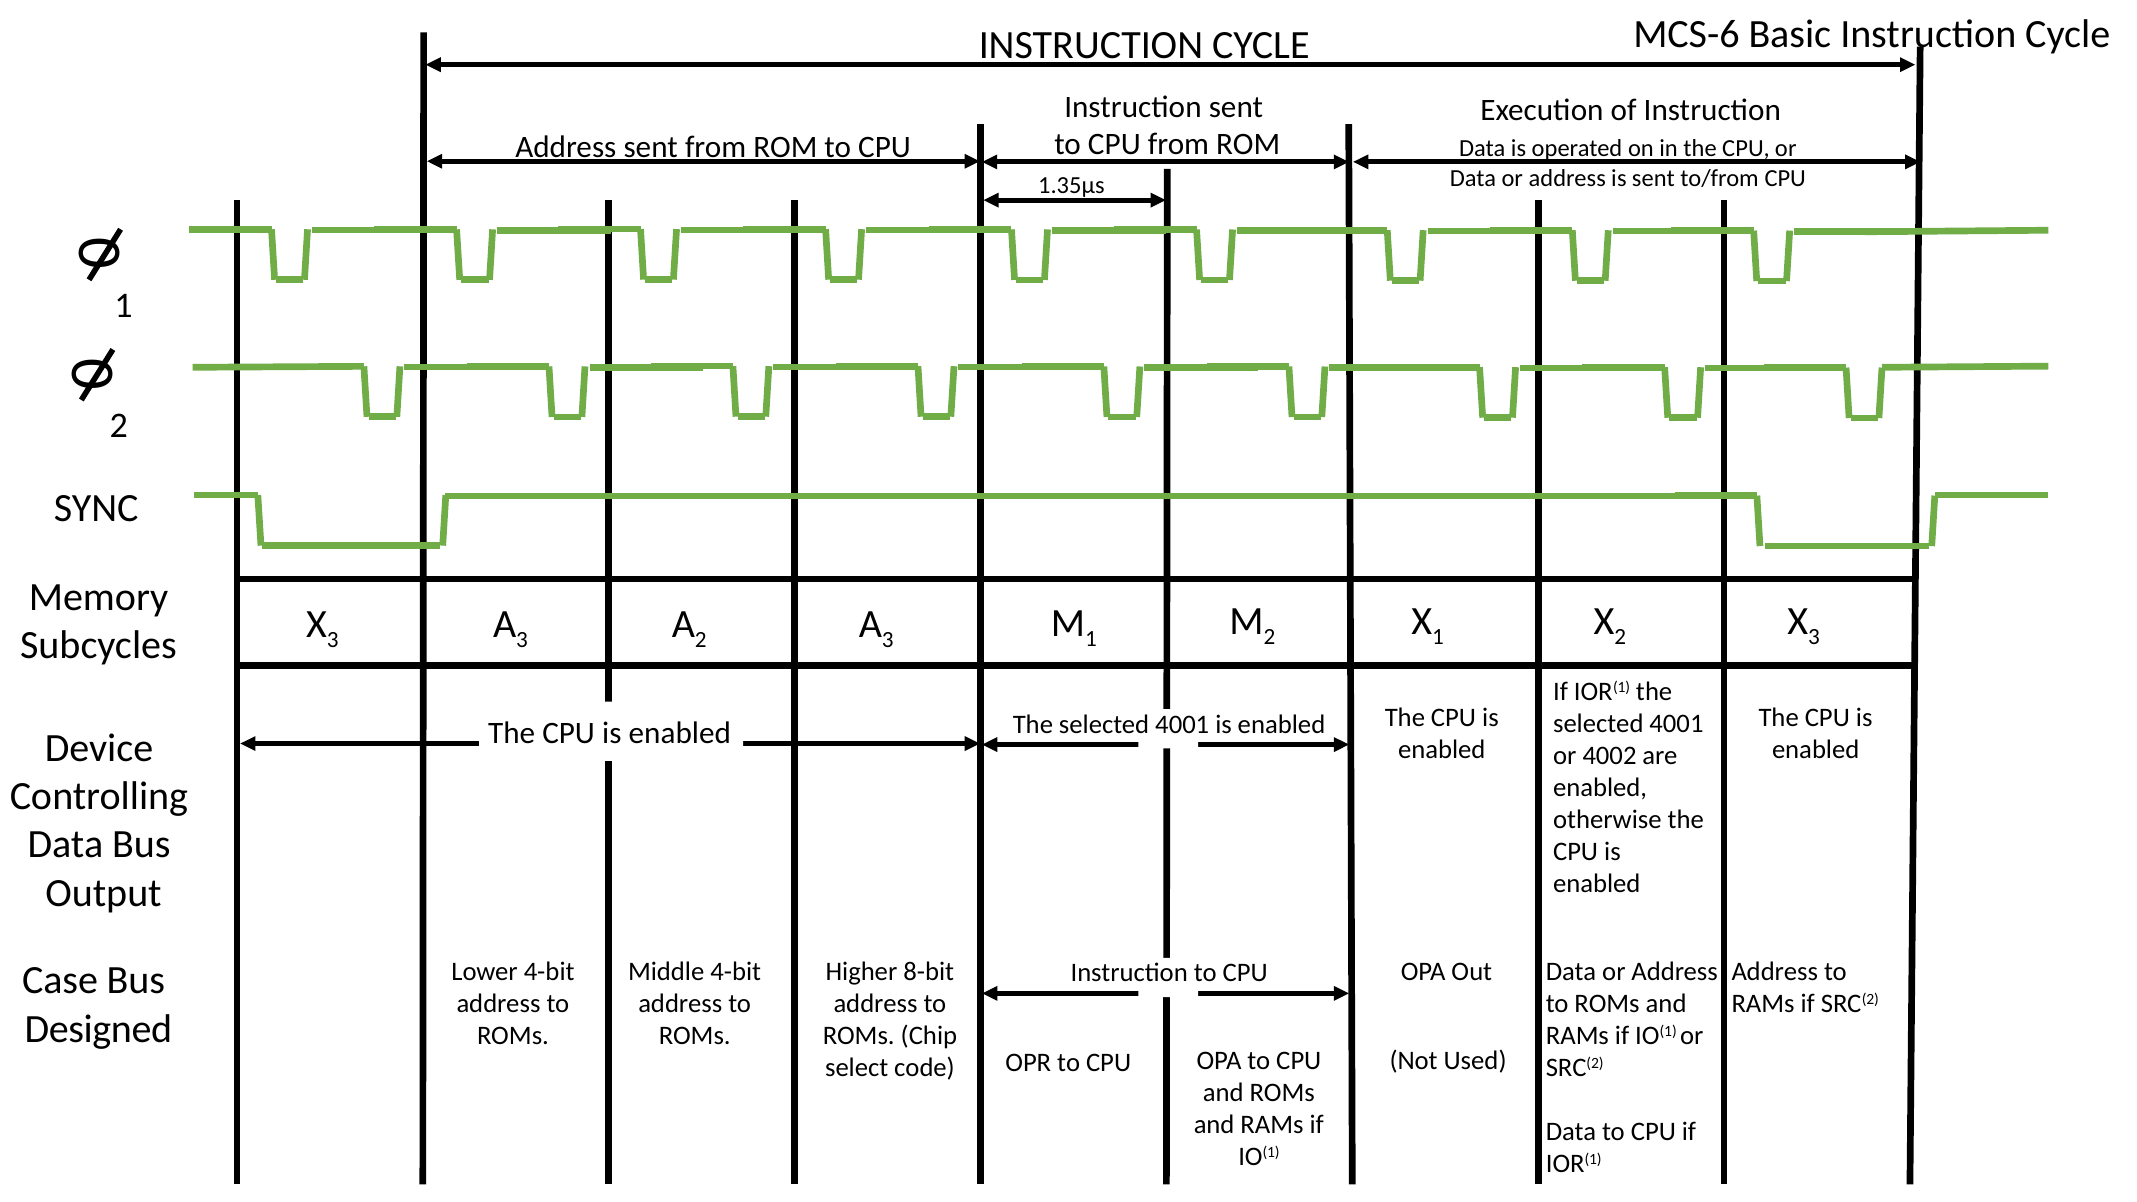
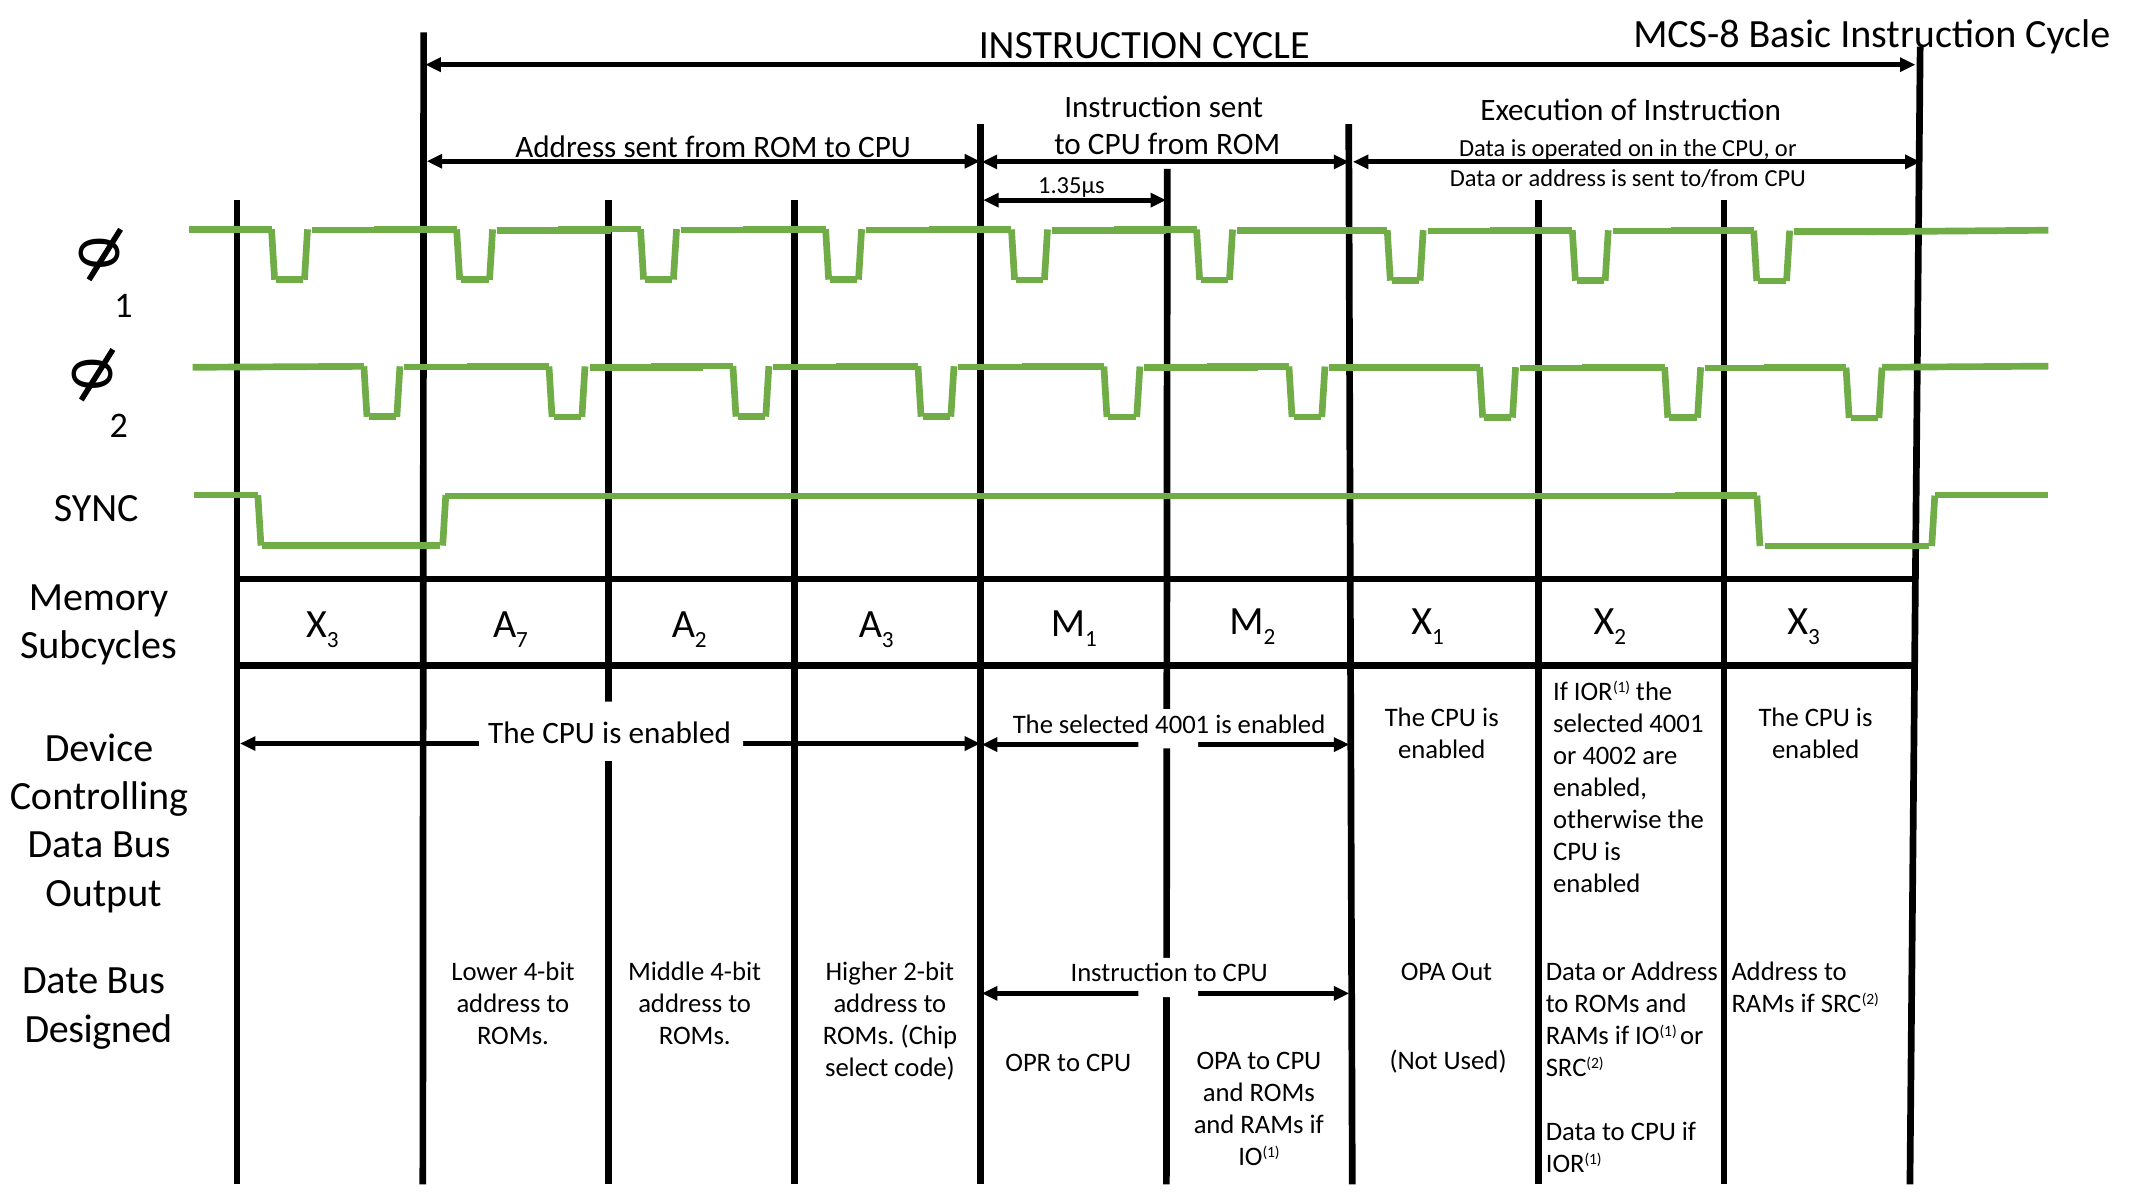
MCS-6: MCS-6 -> MCS-8
3 at (522, 640): 3 -> 7
8-bit: 8-bit -> 2-bit
Case at (60, 981): Case -> Date
